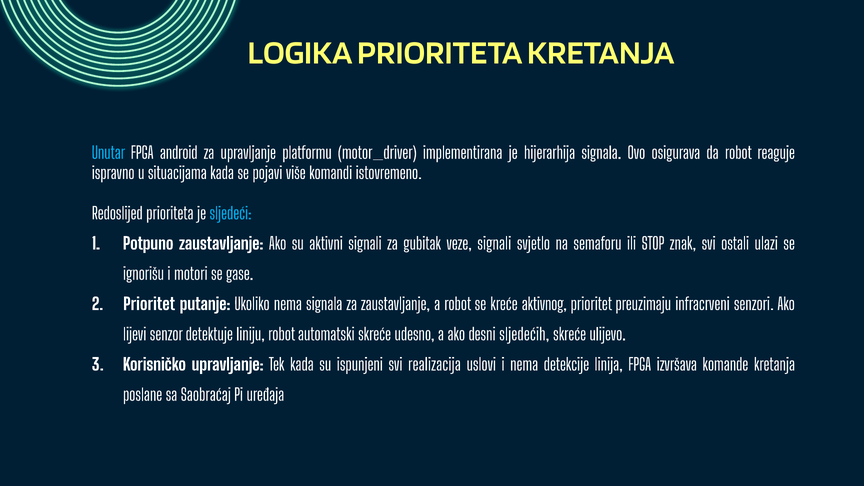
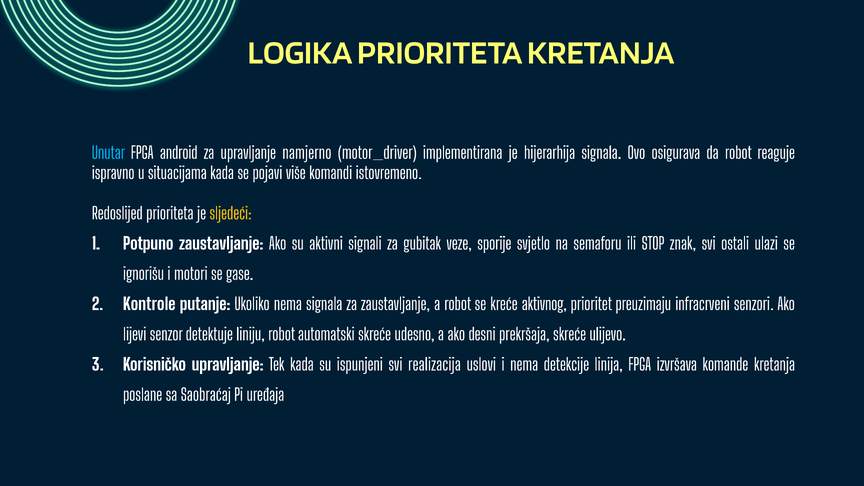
platformu: platformu -> namjerno
sljedeći colour: light blue -> yellow
veze signali: signali -> sporije
Prioritet at (149, 305): Prioritet -> Kontrole
sljedećih: sljedećih -> prekršaja
